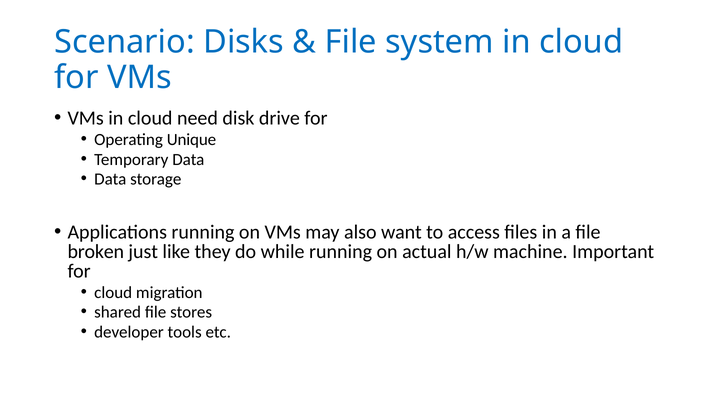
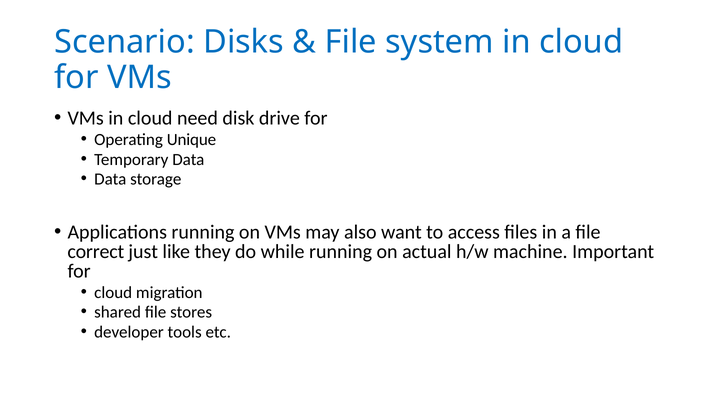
broken: broken -> correct
